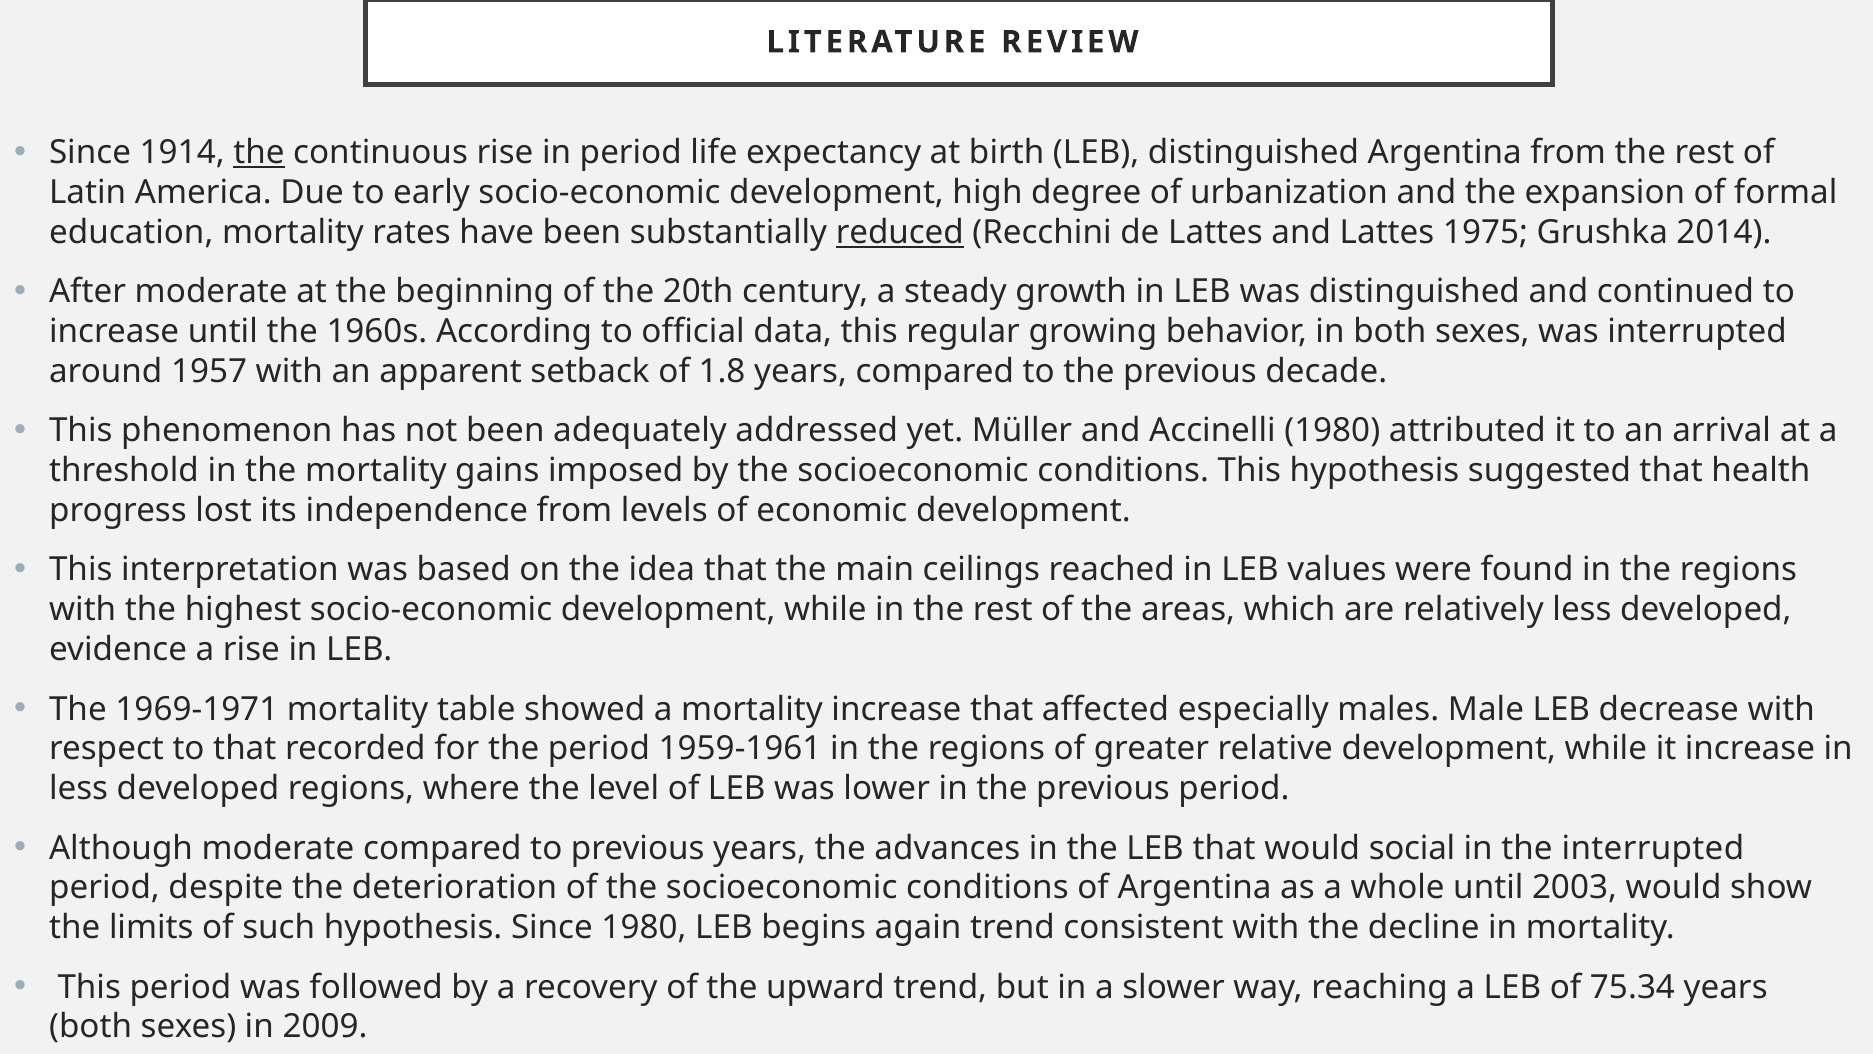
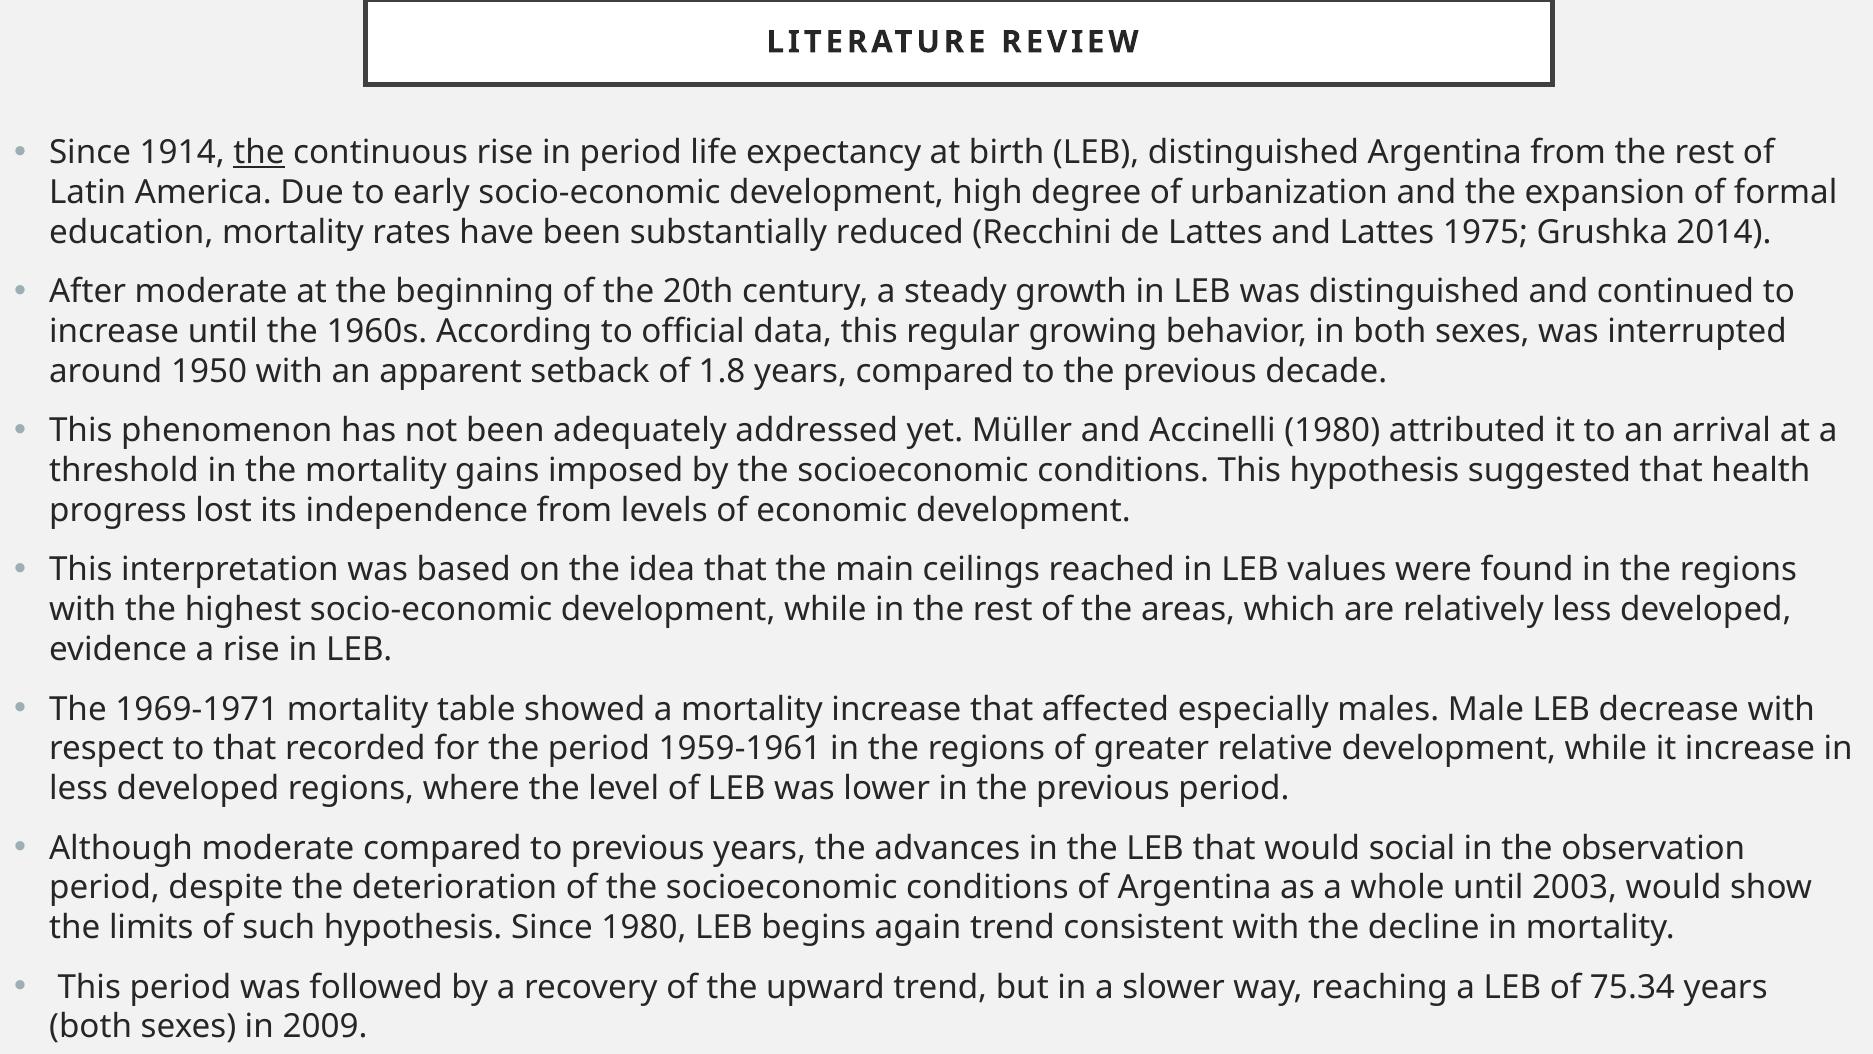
reduced underline: present -> none
1957: 1957 -> 1950
the interrupted: interrupted -> observation
